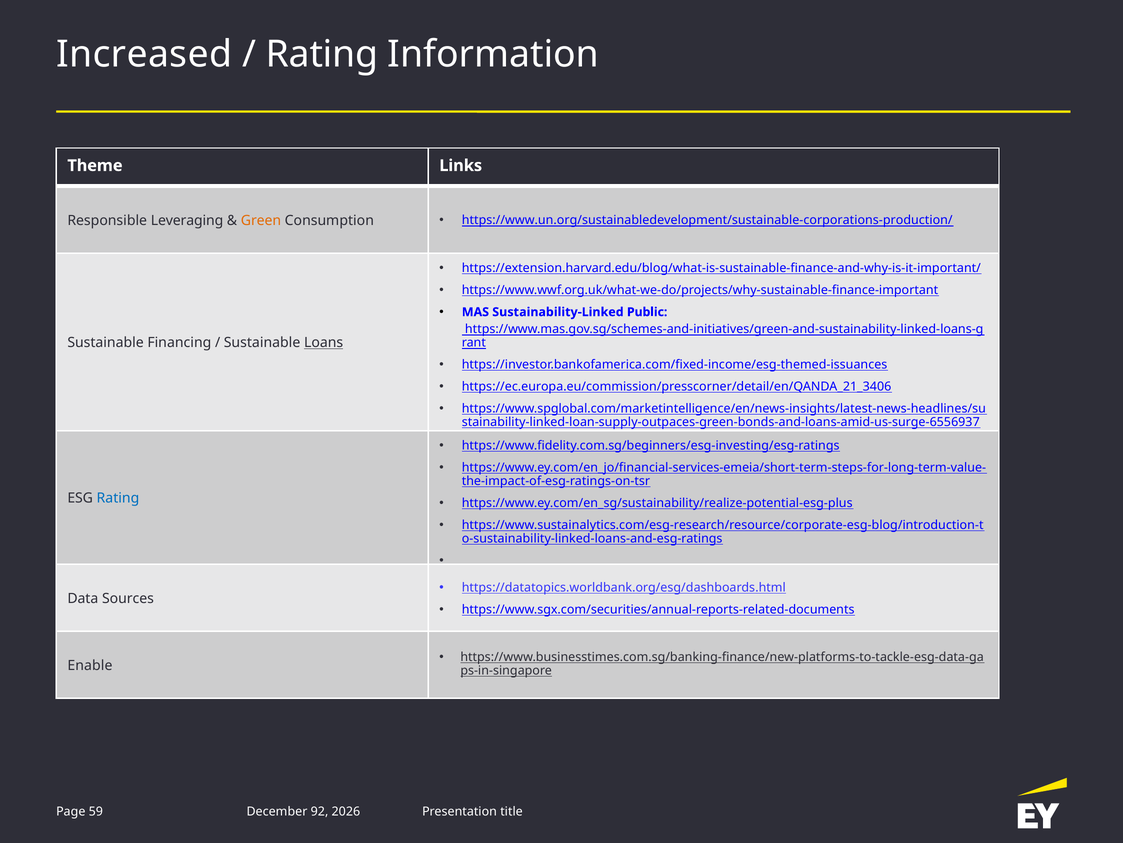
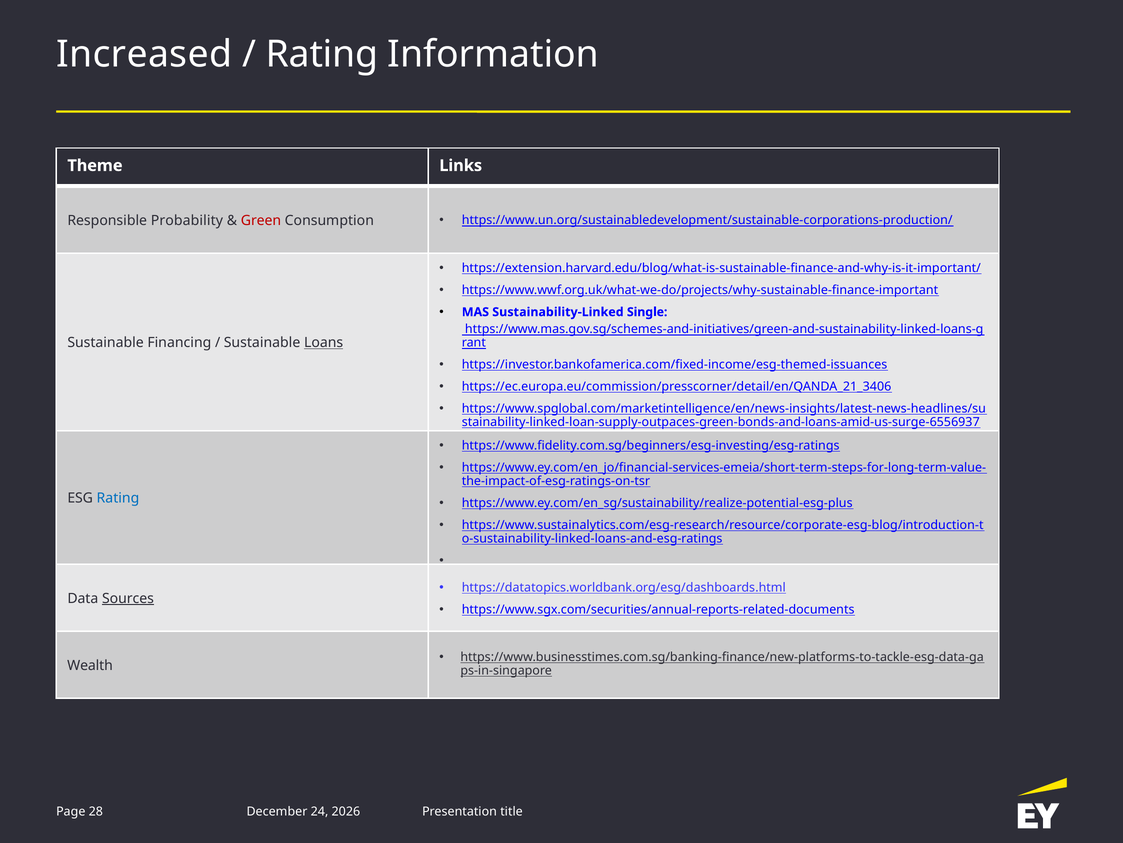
Leveraging: Leveraging -> Probability
Green colour: orange -> red
Public: Public -> Single
Sources underline: none -> present
Enable: Enable -> Wealth
59: 59 -> 28
92: 92 -> 24
